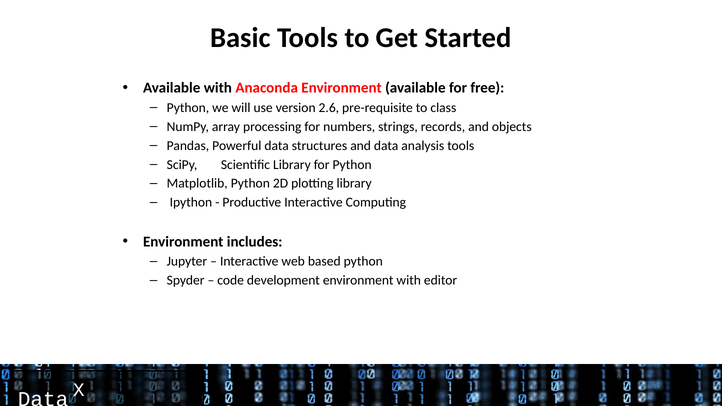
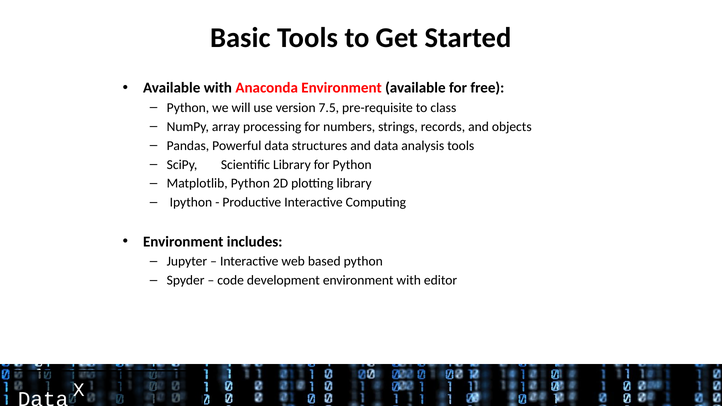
2.6: 2.6 -> 7.5
